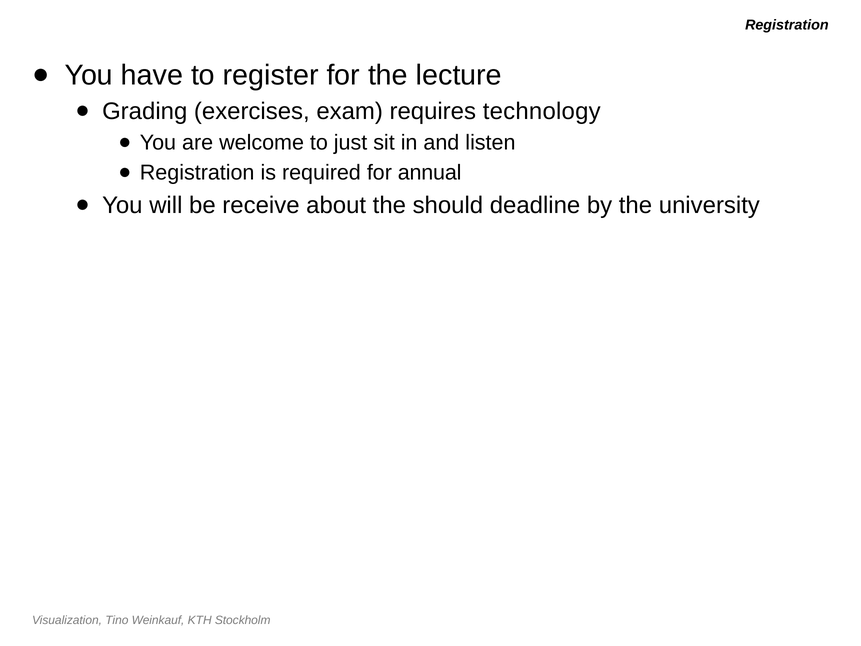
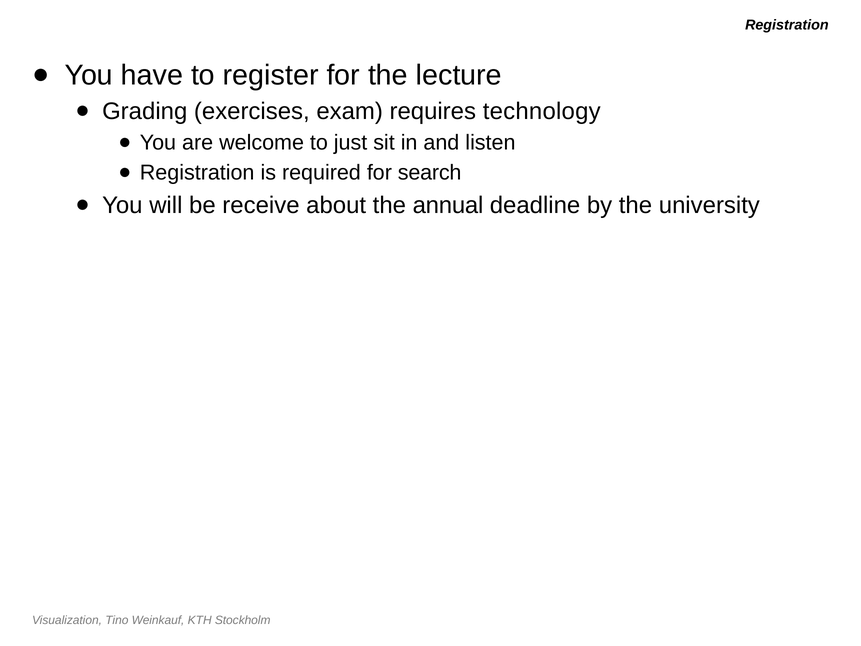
annual: annual -> search
should: should -> annual
